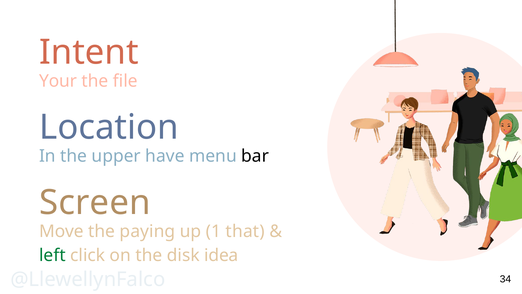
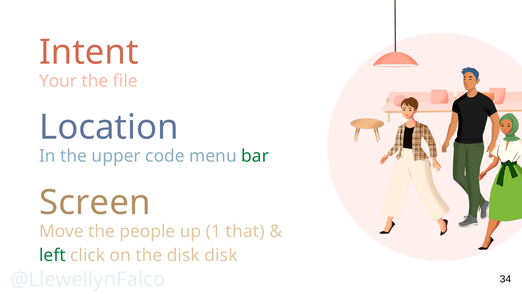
have: have -> code
bar colour: black -> green
paying: paying -> people
disk idea: idea -> disk
